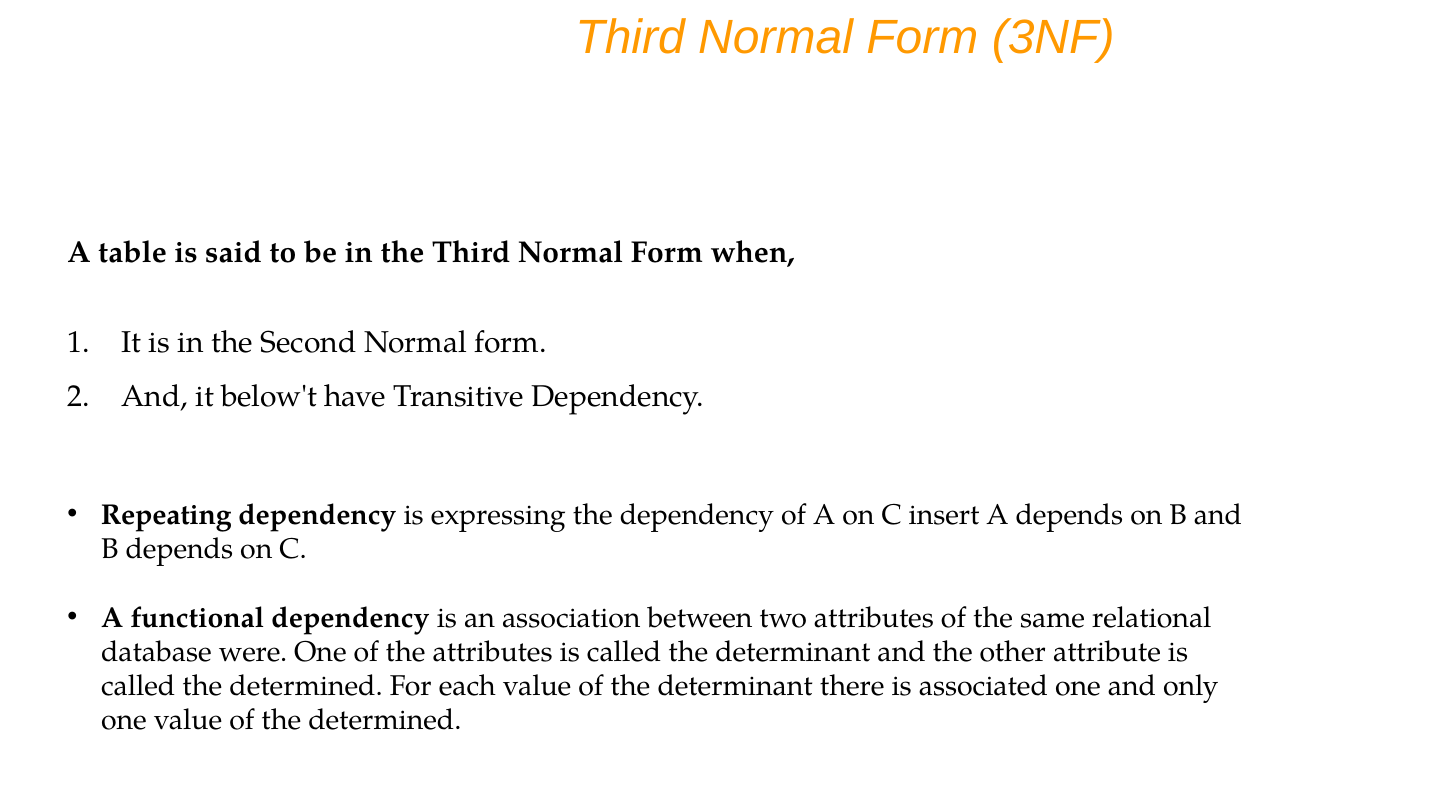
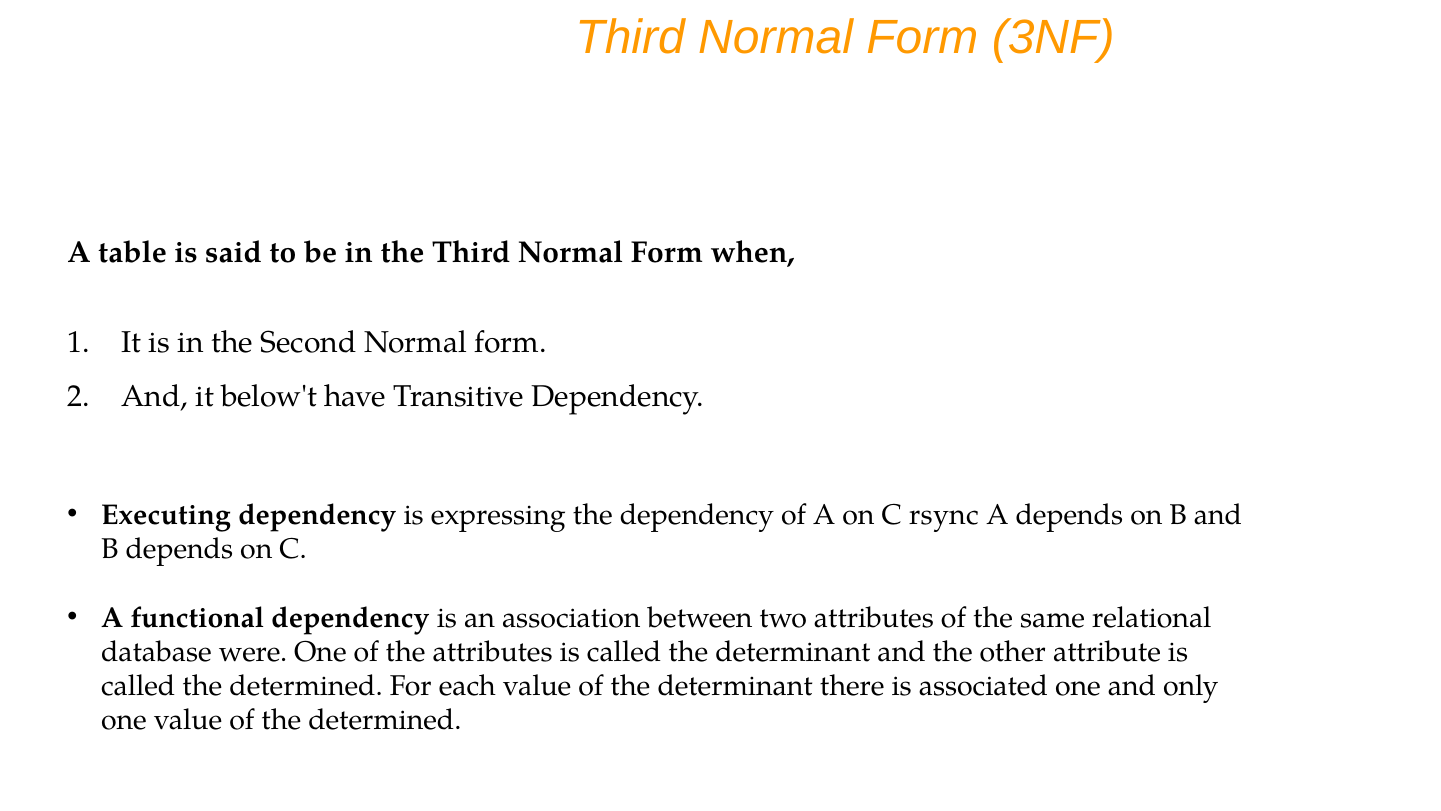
Repeating: Repeating -> Executing
insert: insert -> rsync
